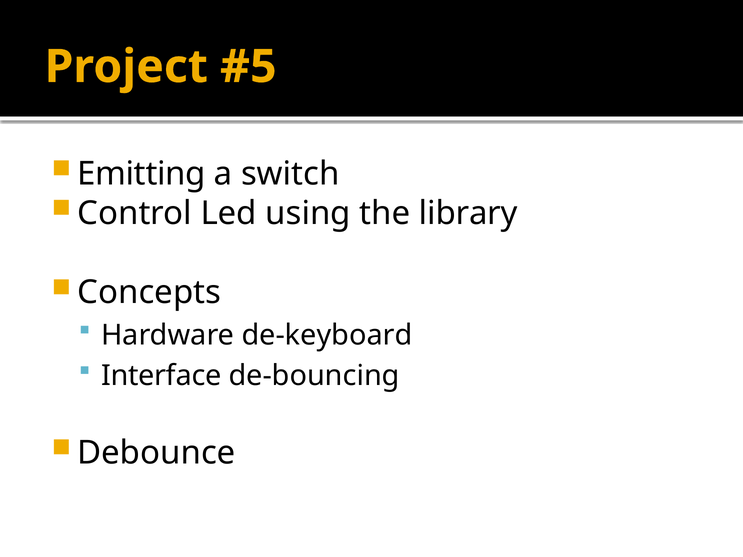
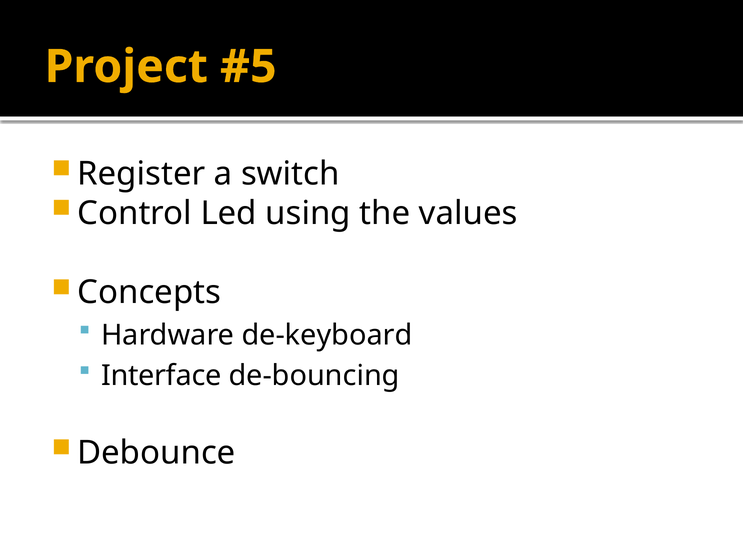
Emitting: Emitting -> Register
library: library -> values
